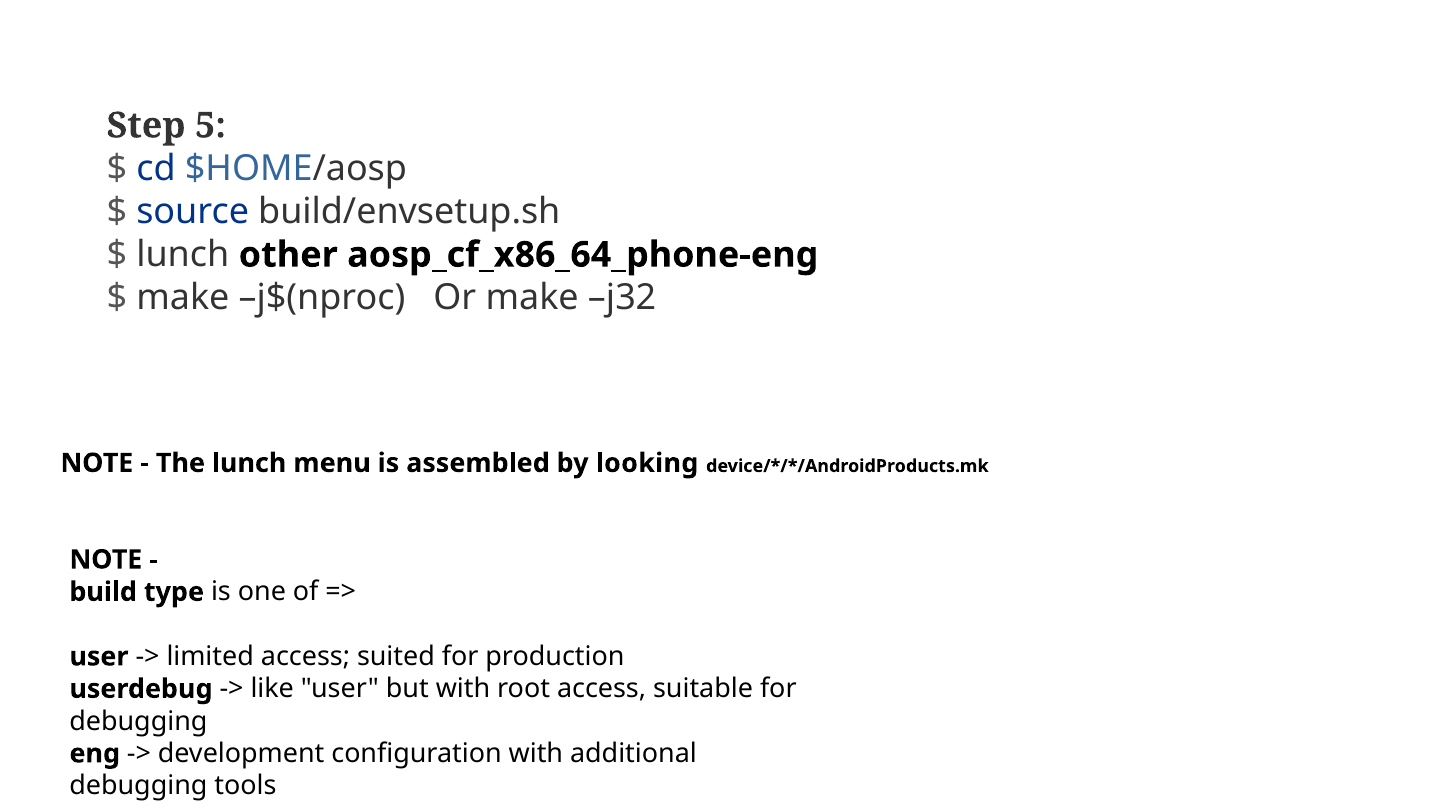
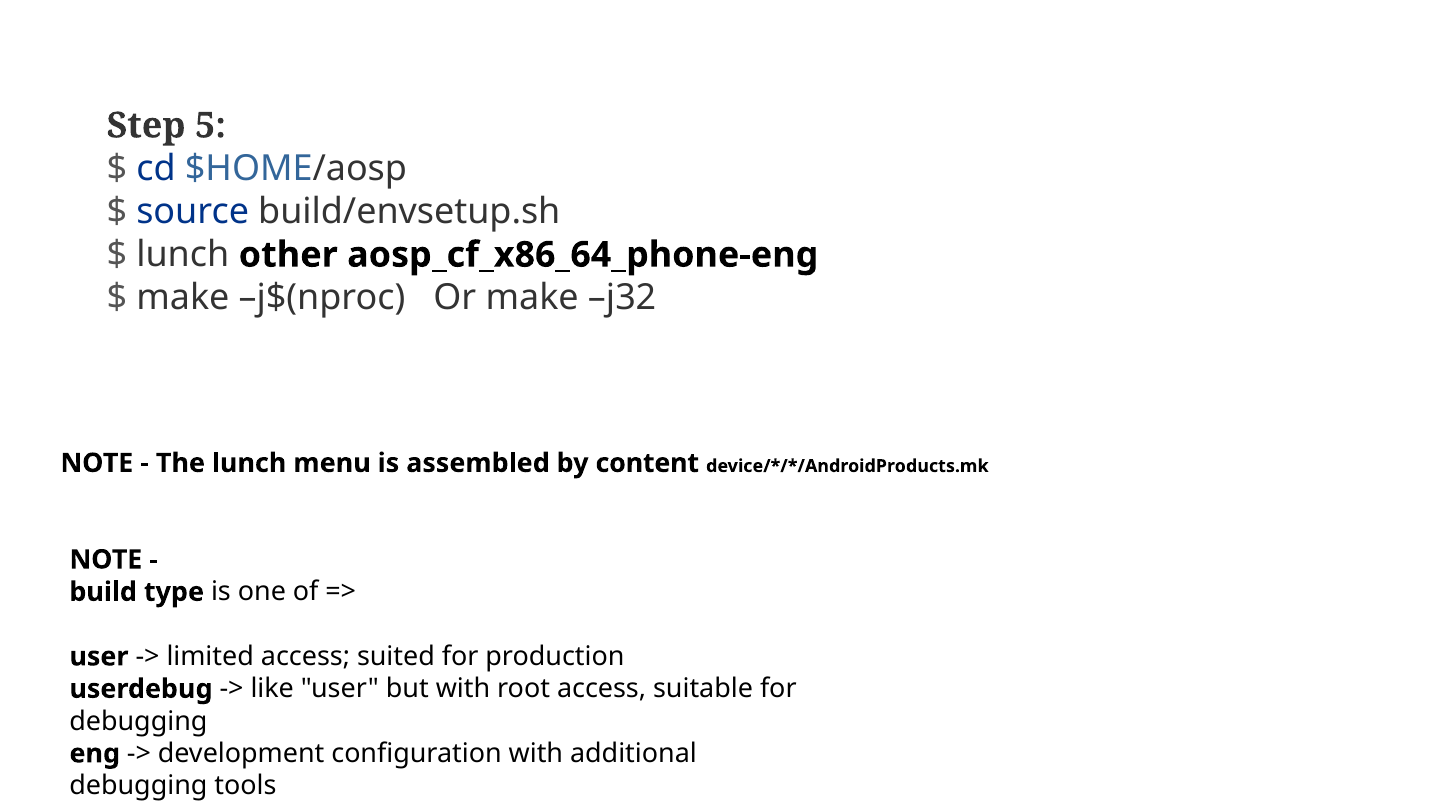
looking: looking -> content
